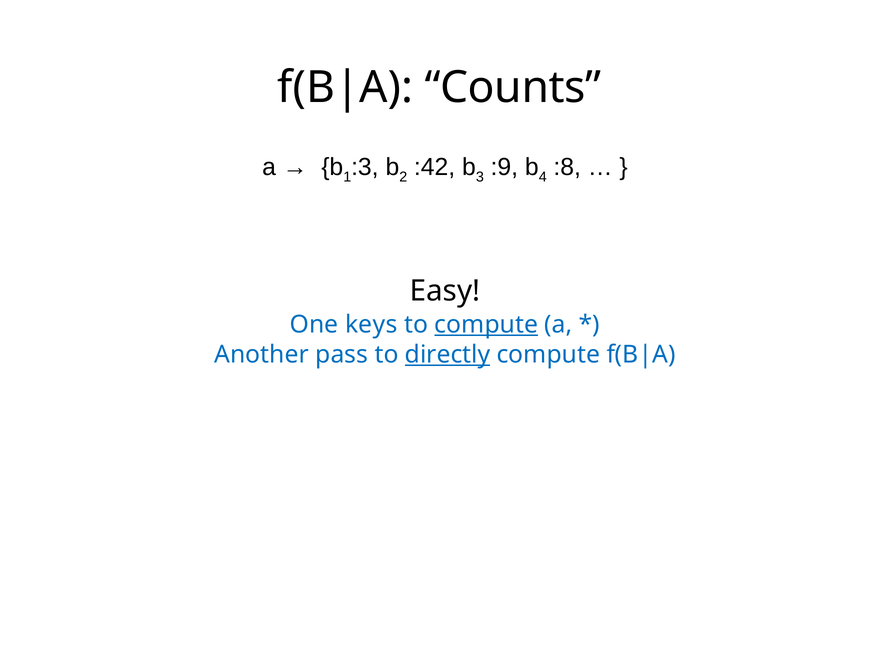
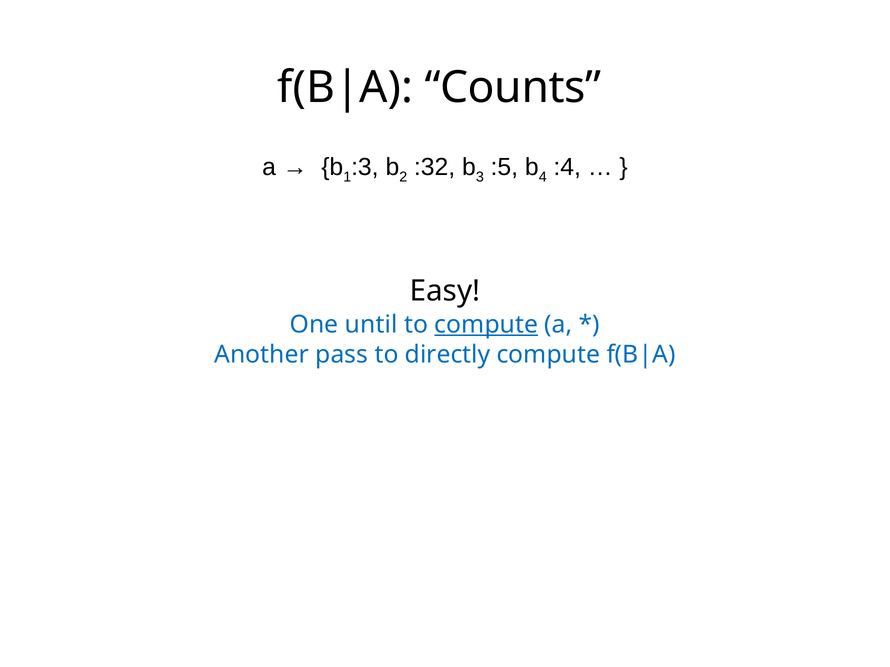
:42: :42 -> :32
:9: :9 -> :5
:8: :8 -> :4
keys: keys -> until
directly underline: present -> none
